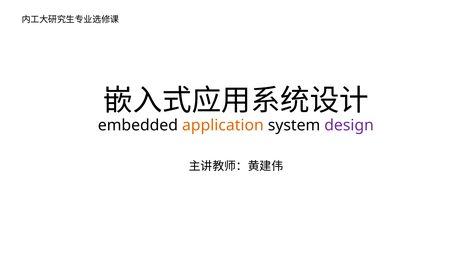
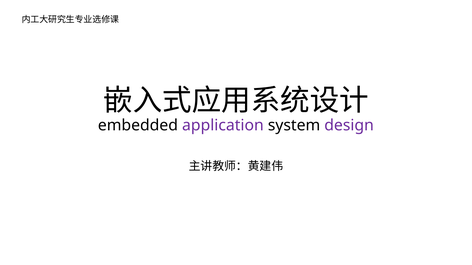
application colour: orange -> purple
